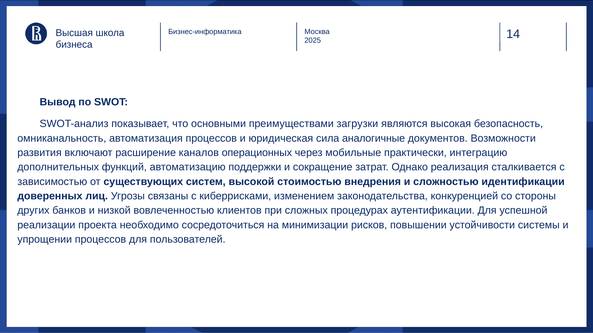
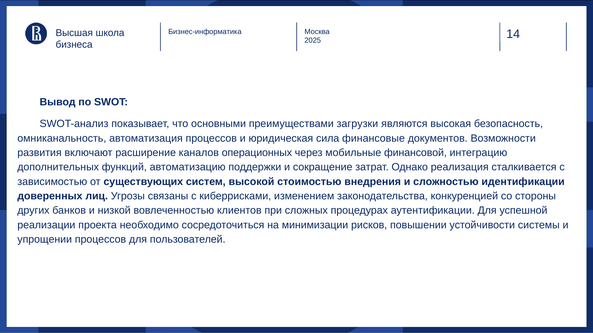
аналогичные: аналогичные -> финансовые
практически: практически -> финансовой
